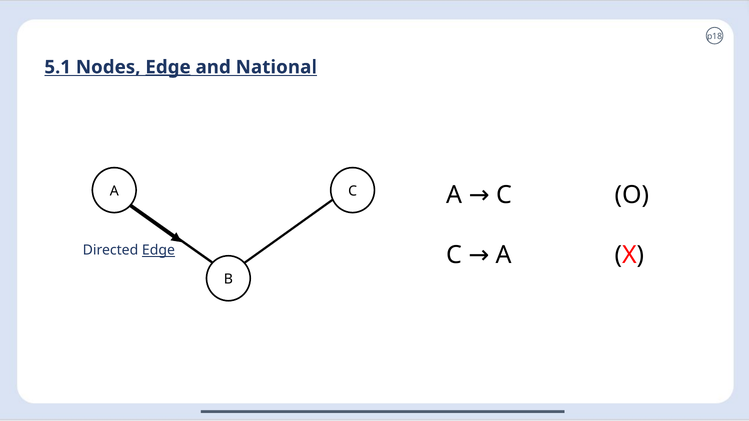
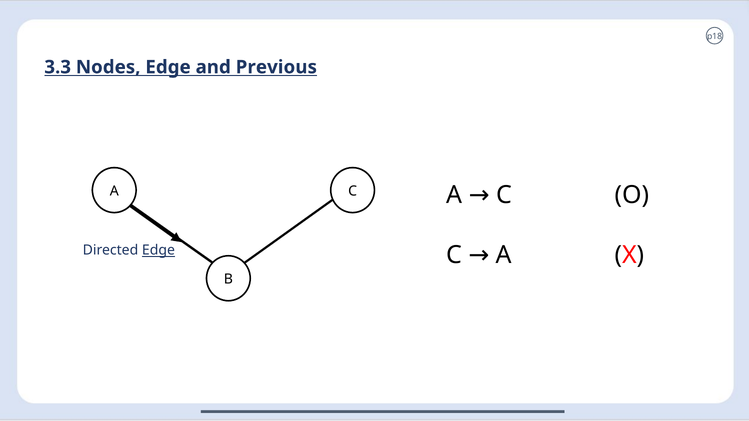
5.1: 5.1 -> 3.3
Edge at (168, 67) underline: present -> none
National: National -> Previous
